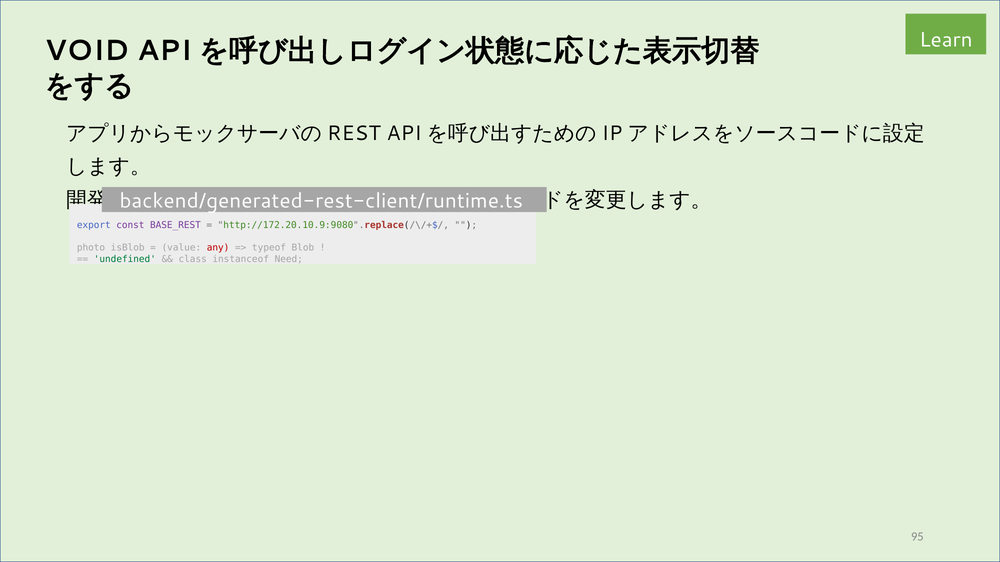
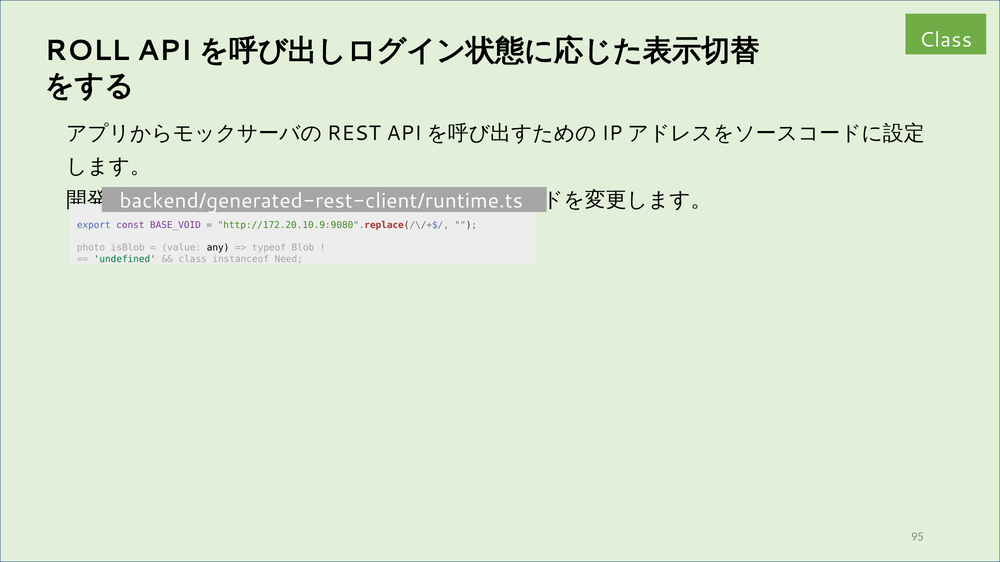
Learn at (946, 40): Learn -> Class
VOID: VOID -> ROLL
BASE_REST: BASE_REST -> BASE_VOID
any colour: red -> black
